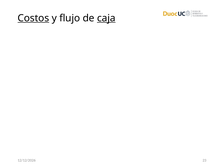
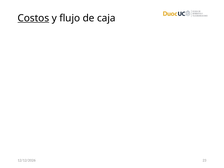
caja underline: present -> none
